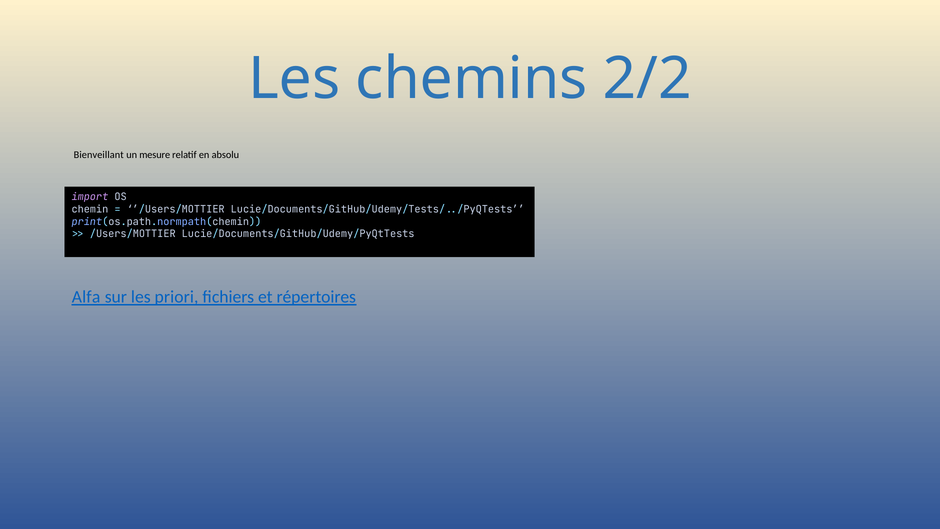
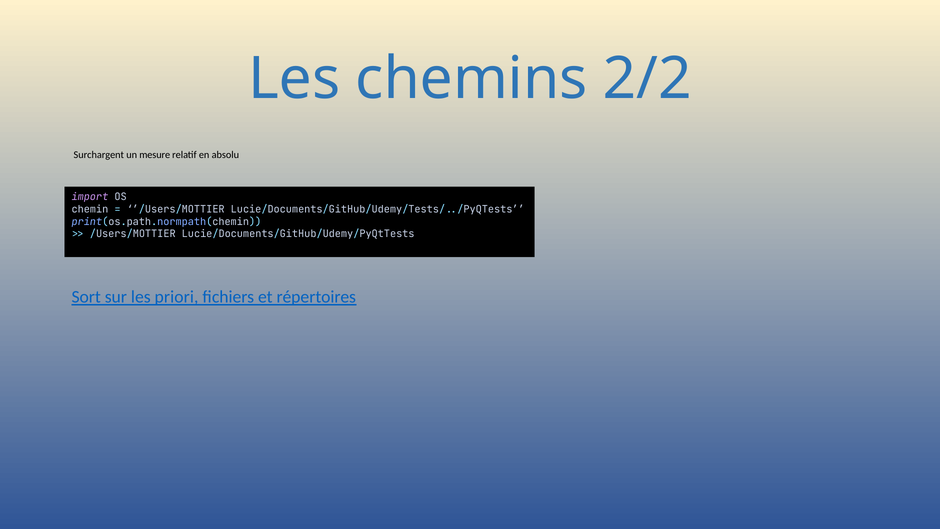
Bienveillant: Bienveillant -> Surchargent
Alfa: Alfa -> Sort
